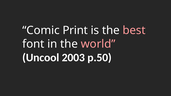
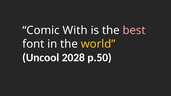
Print: Print -> With
world colour: pink -> yellow
2003: 2003 -> 2028
